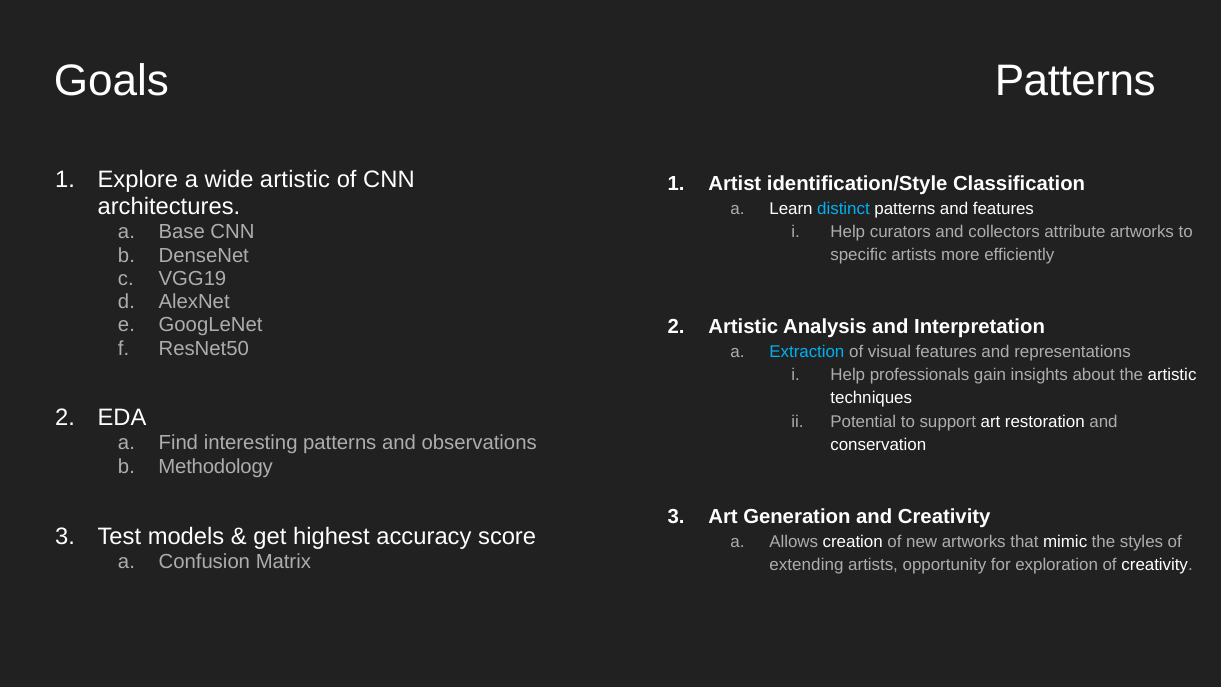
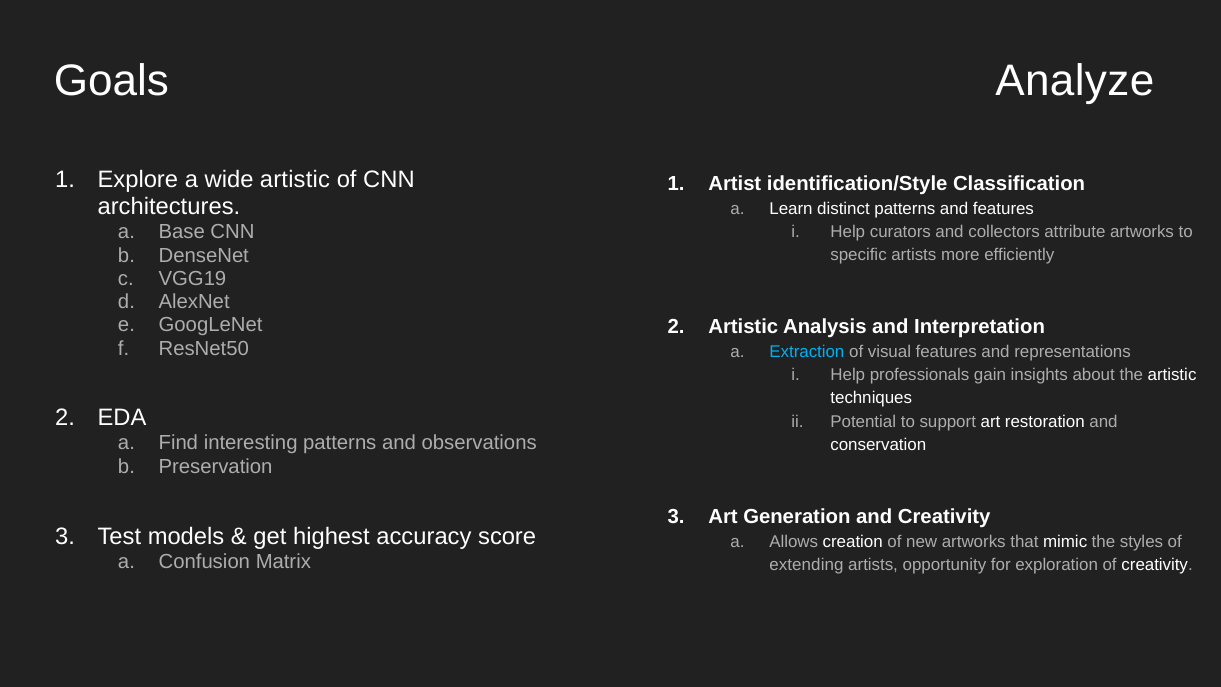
Patterns at (1075, 81): Patterns -> Analyze
distinct colour: light blue -> white
Methodology: Methodology -> Preservation
